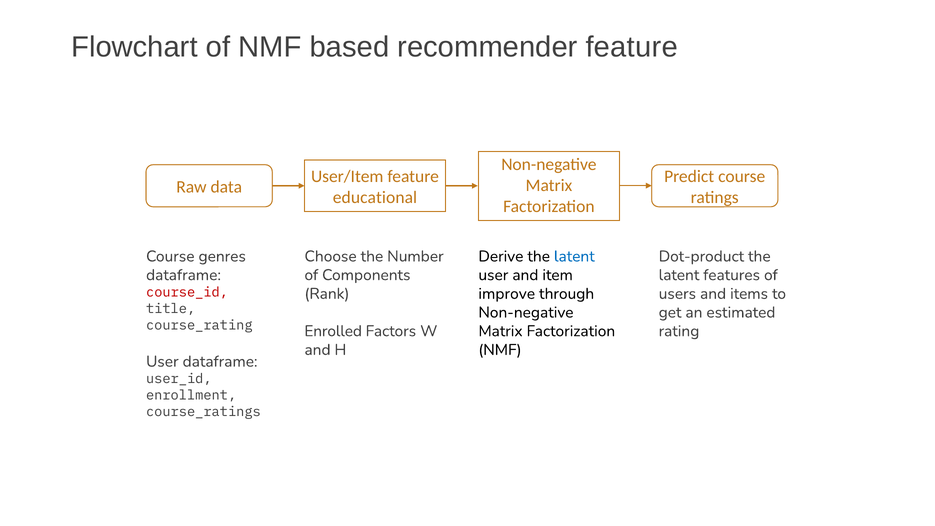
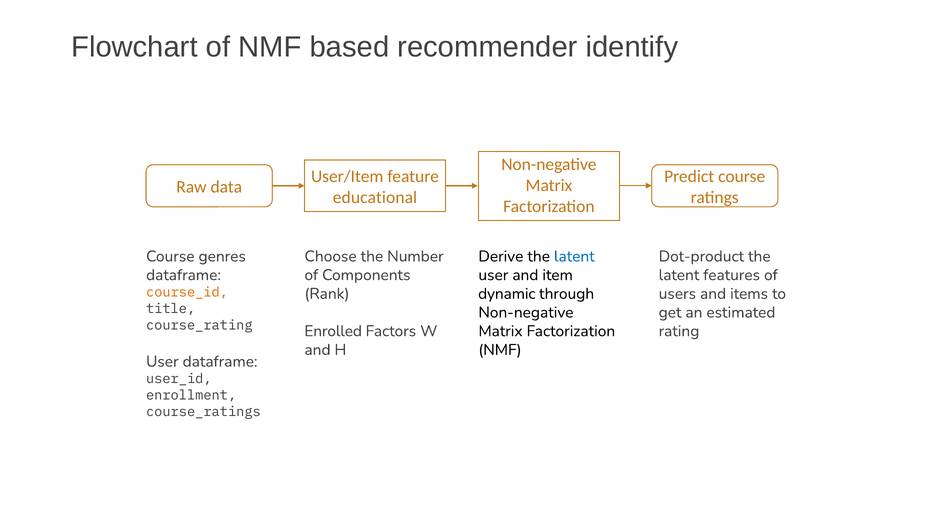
recommender feature: feature -> identify
course_id colour: red -> orange
improve: improve -> dynamic
